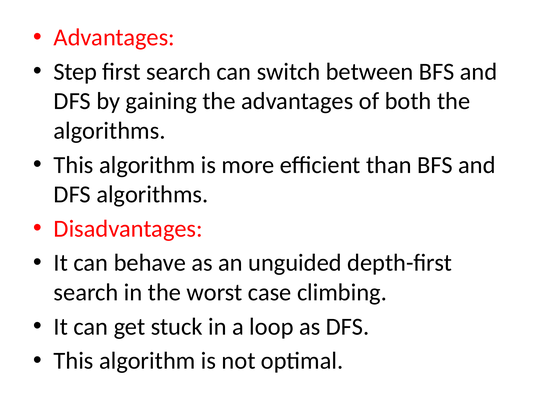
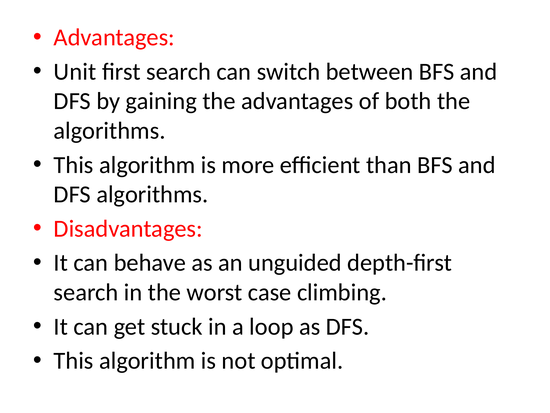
Step: Step -> Unit
